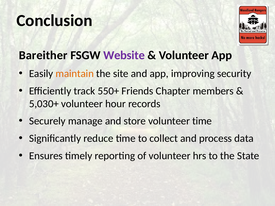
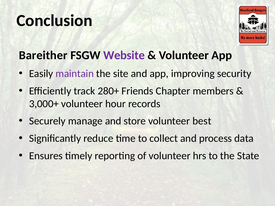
maintain colour: orange -> purple
550+: 550+ -> 280+
5,030+: 5,030+ -> 3,000+
volunteer time: time -> best
